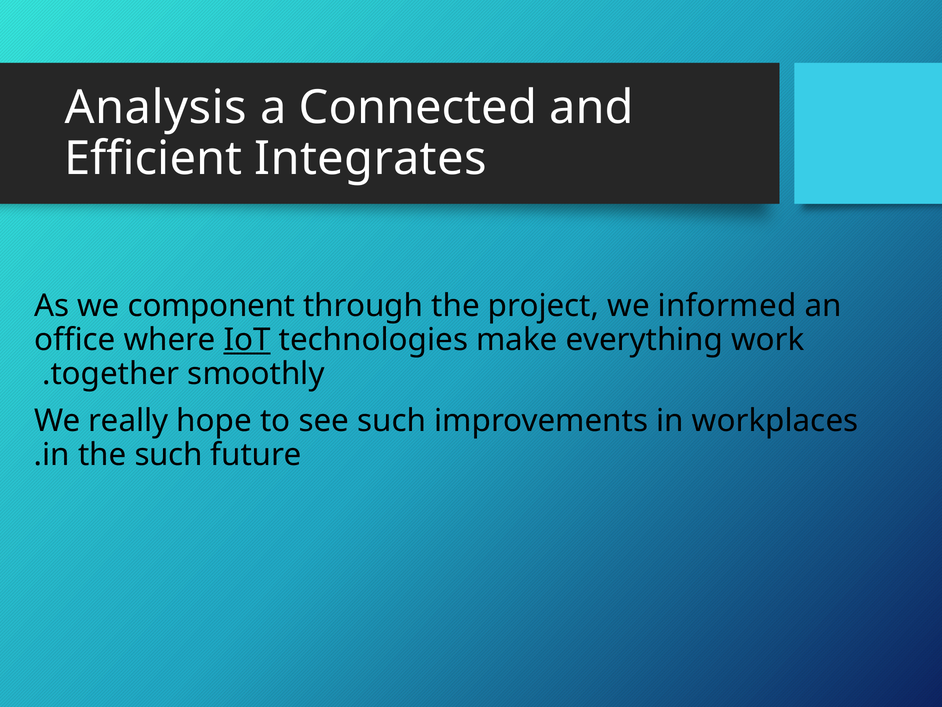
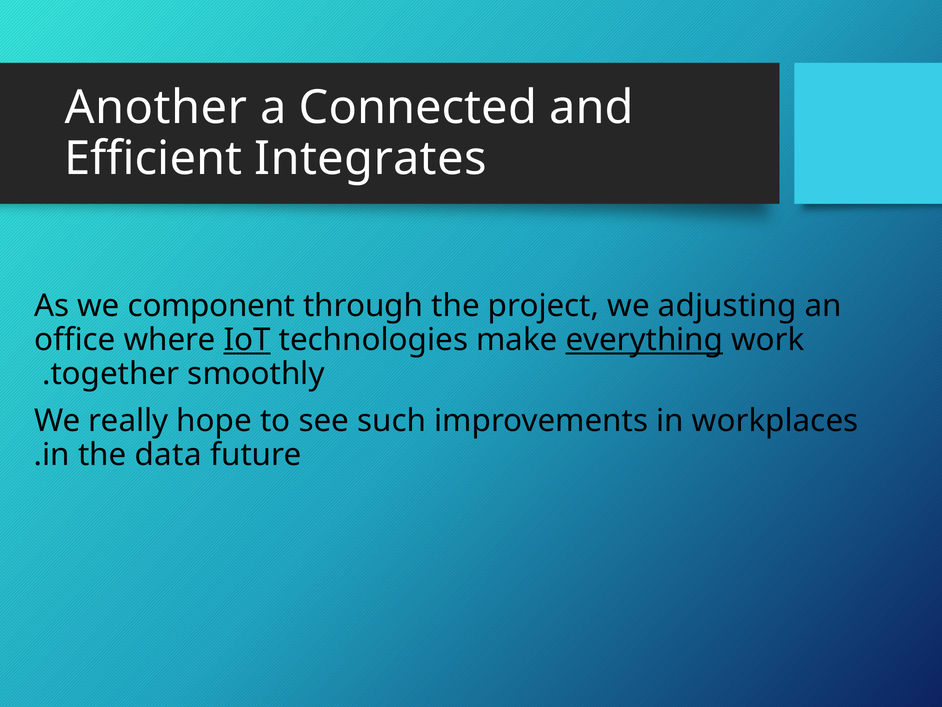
Analysis: Analysis -> Another
informed: informed -> adjusting
everything underline: none -> present
the such: such -> data
